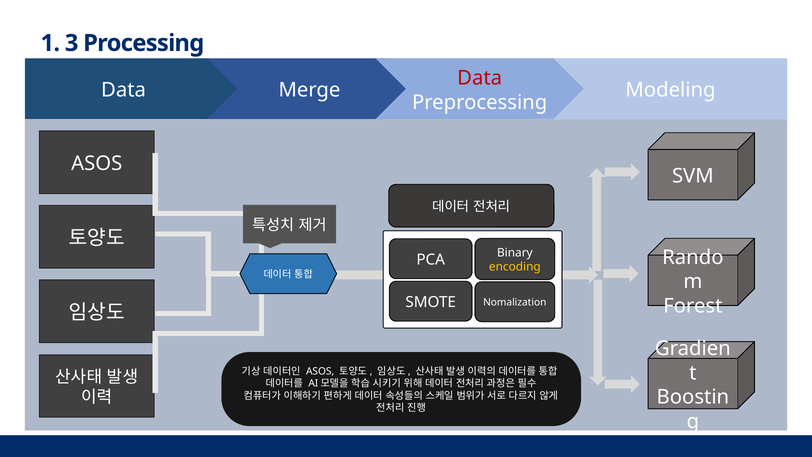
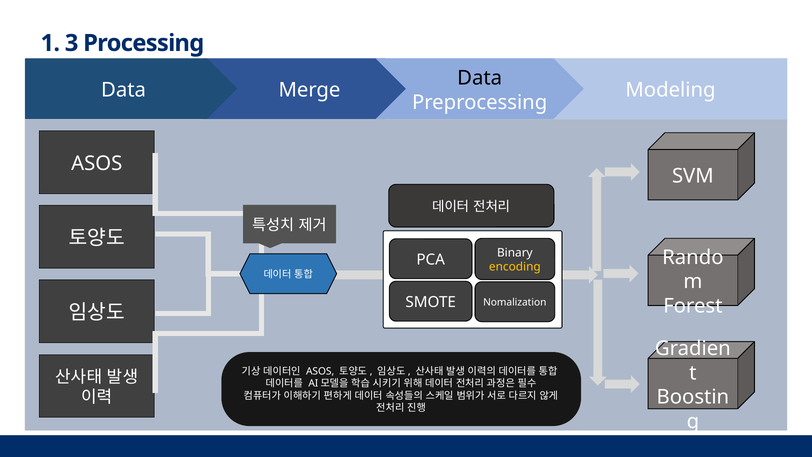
Data at (480, 78) colour: red -> black
